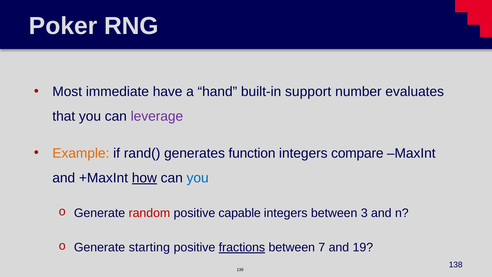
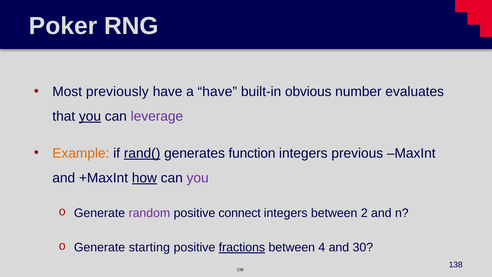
immediate: immediate -> previously
a hand: hand -> have
support: support -> obvious
you at (90, 116) underline: none -> present
rand( at (142, 153) underline: none -> present
compare: compare -> previous
you at (198, 178) colour: blue -> purple
random colour: red -> purple
capable: capable -> connect
3: 3 -> 2
7: 7 -> 4
19: 19 -> 30
